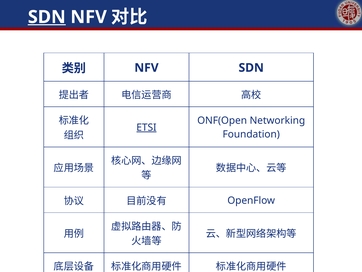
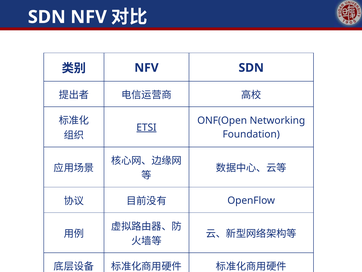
SDN at (47, 17) underline: present -> none
